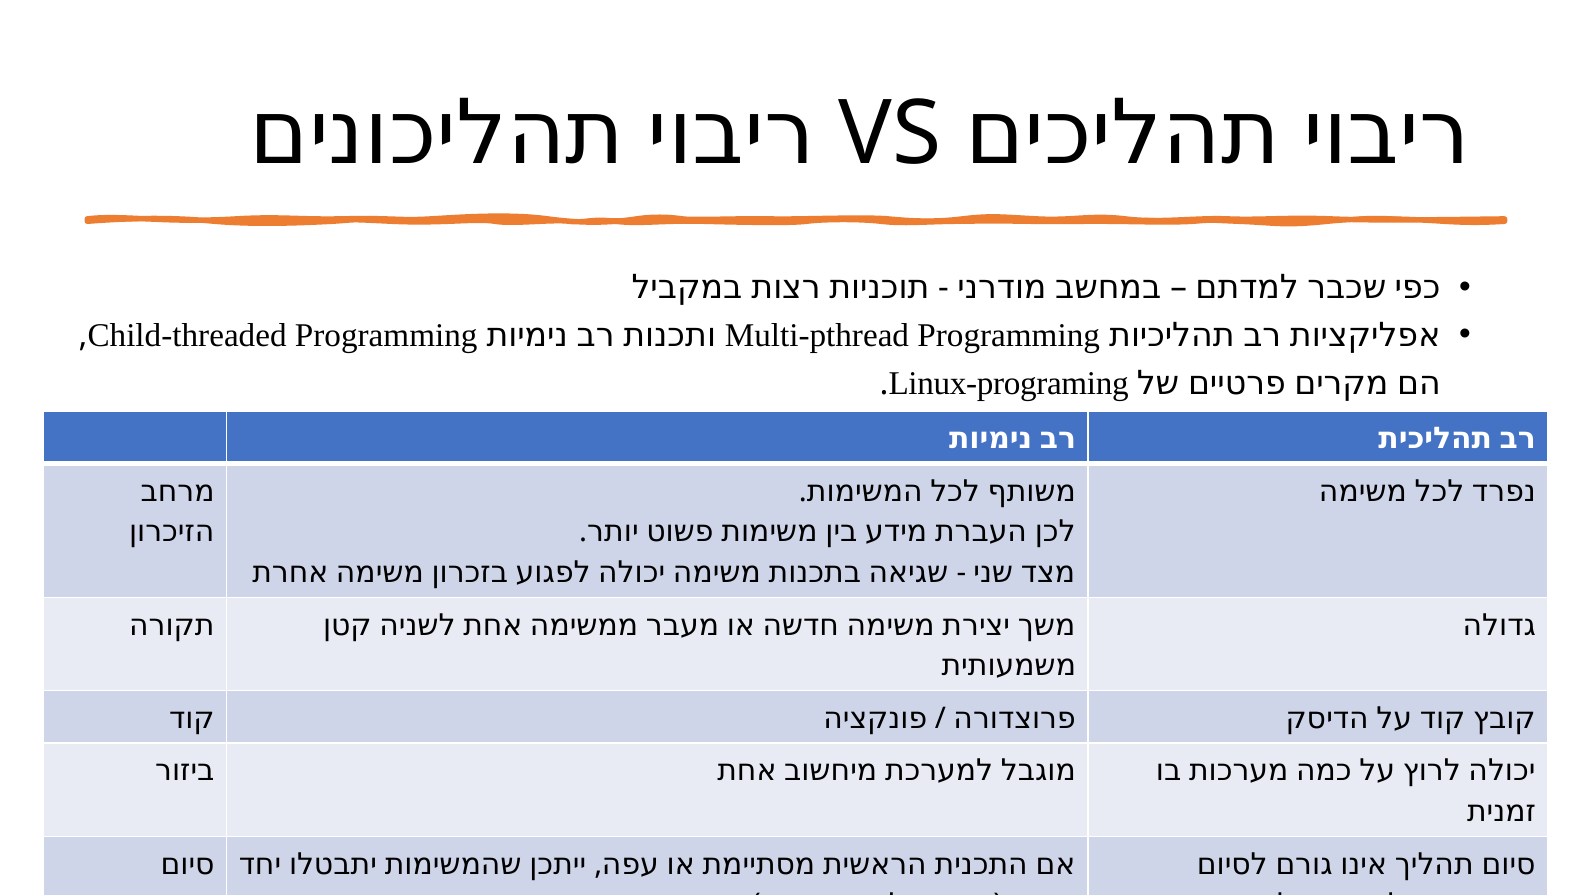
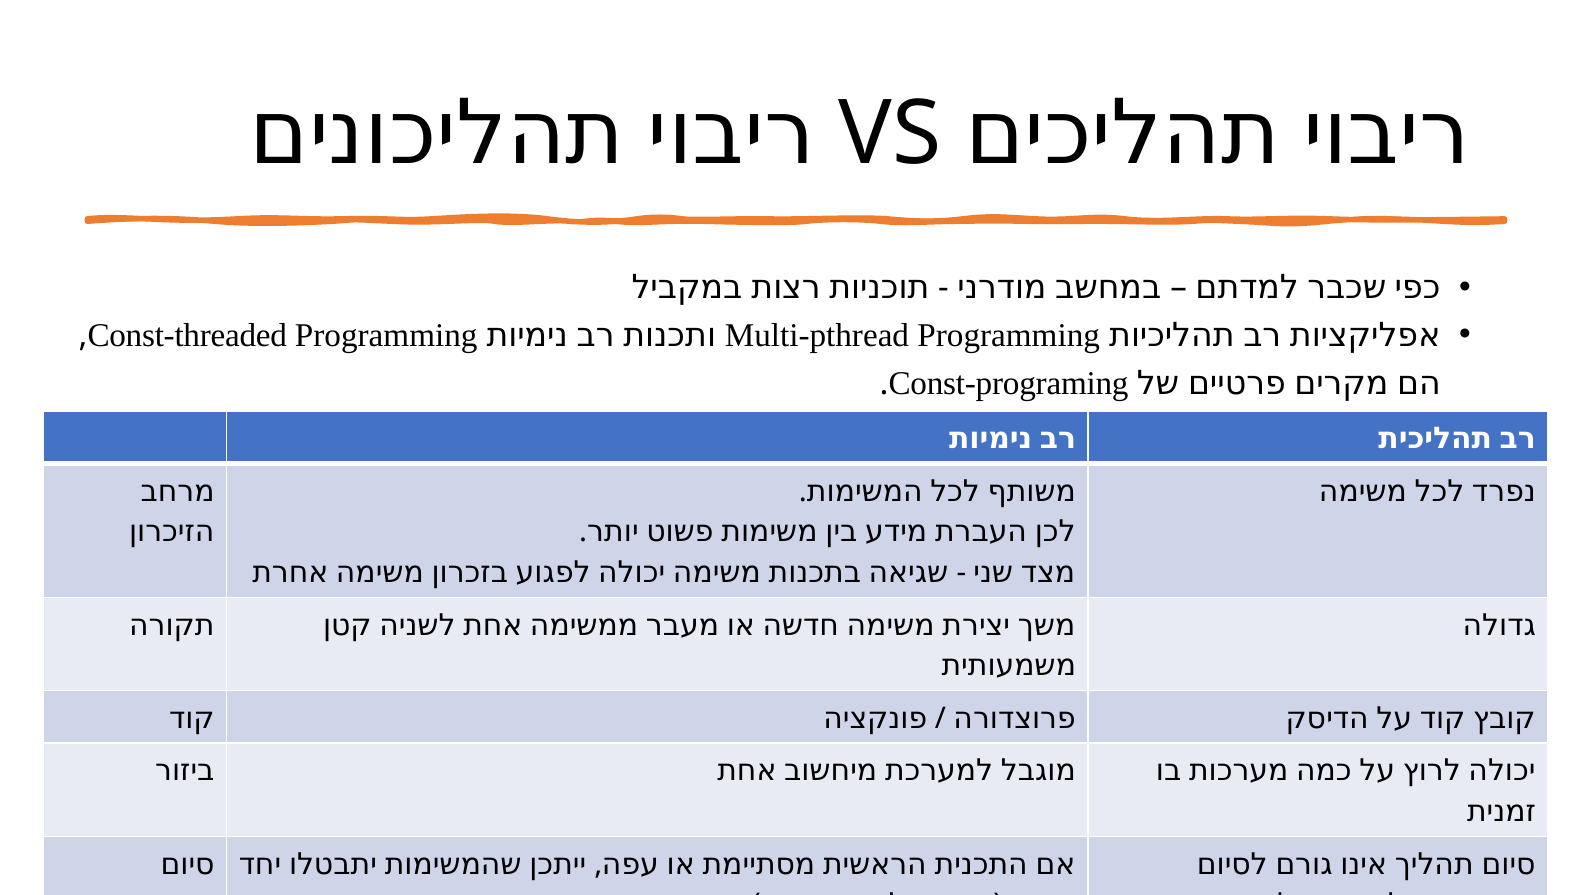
Child-threaded: Child-threaded -> Const-threaded
Linux-programing: Linux-programing -> Const-programing
